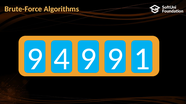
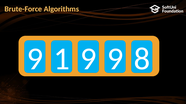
4: 4 -> 1
1: 1 -> 8
